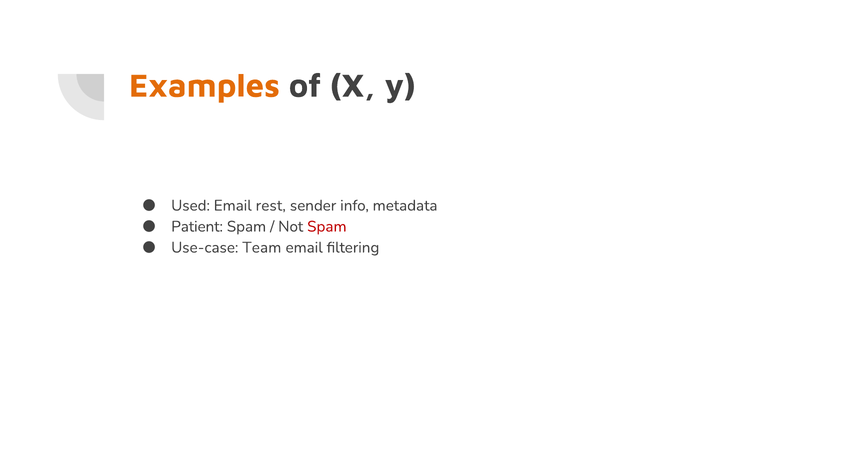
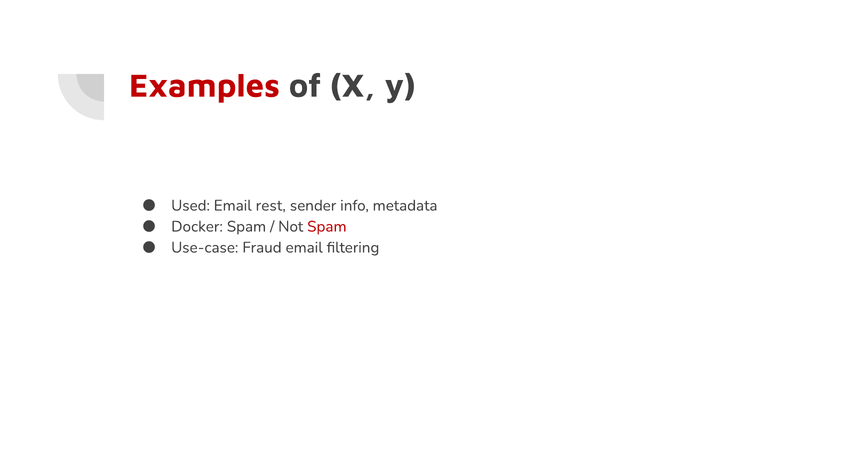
Examples colour: orange -> red
Patient: Patient -> Docker
Team: Team -> Fraud
